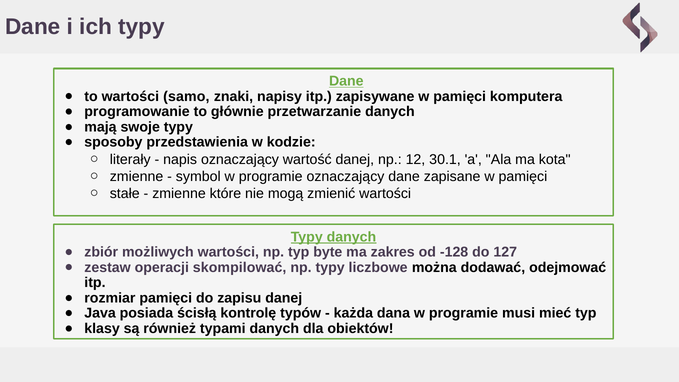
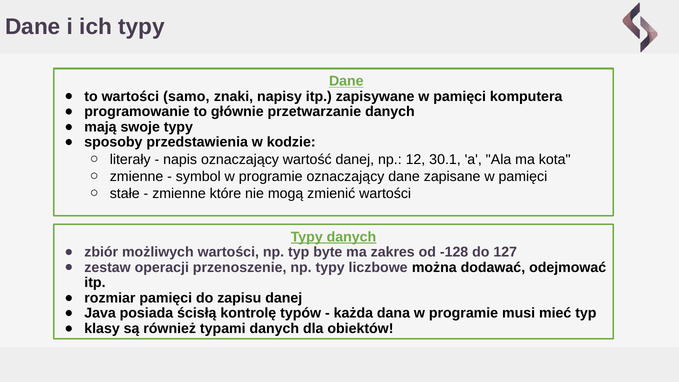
skompilować: skompilować -> przenoszenie
